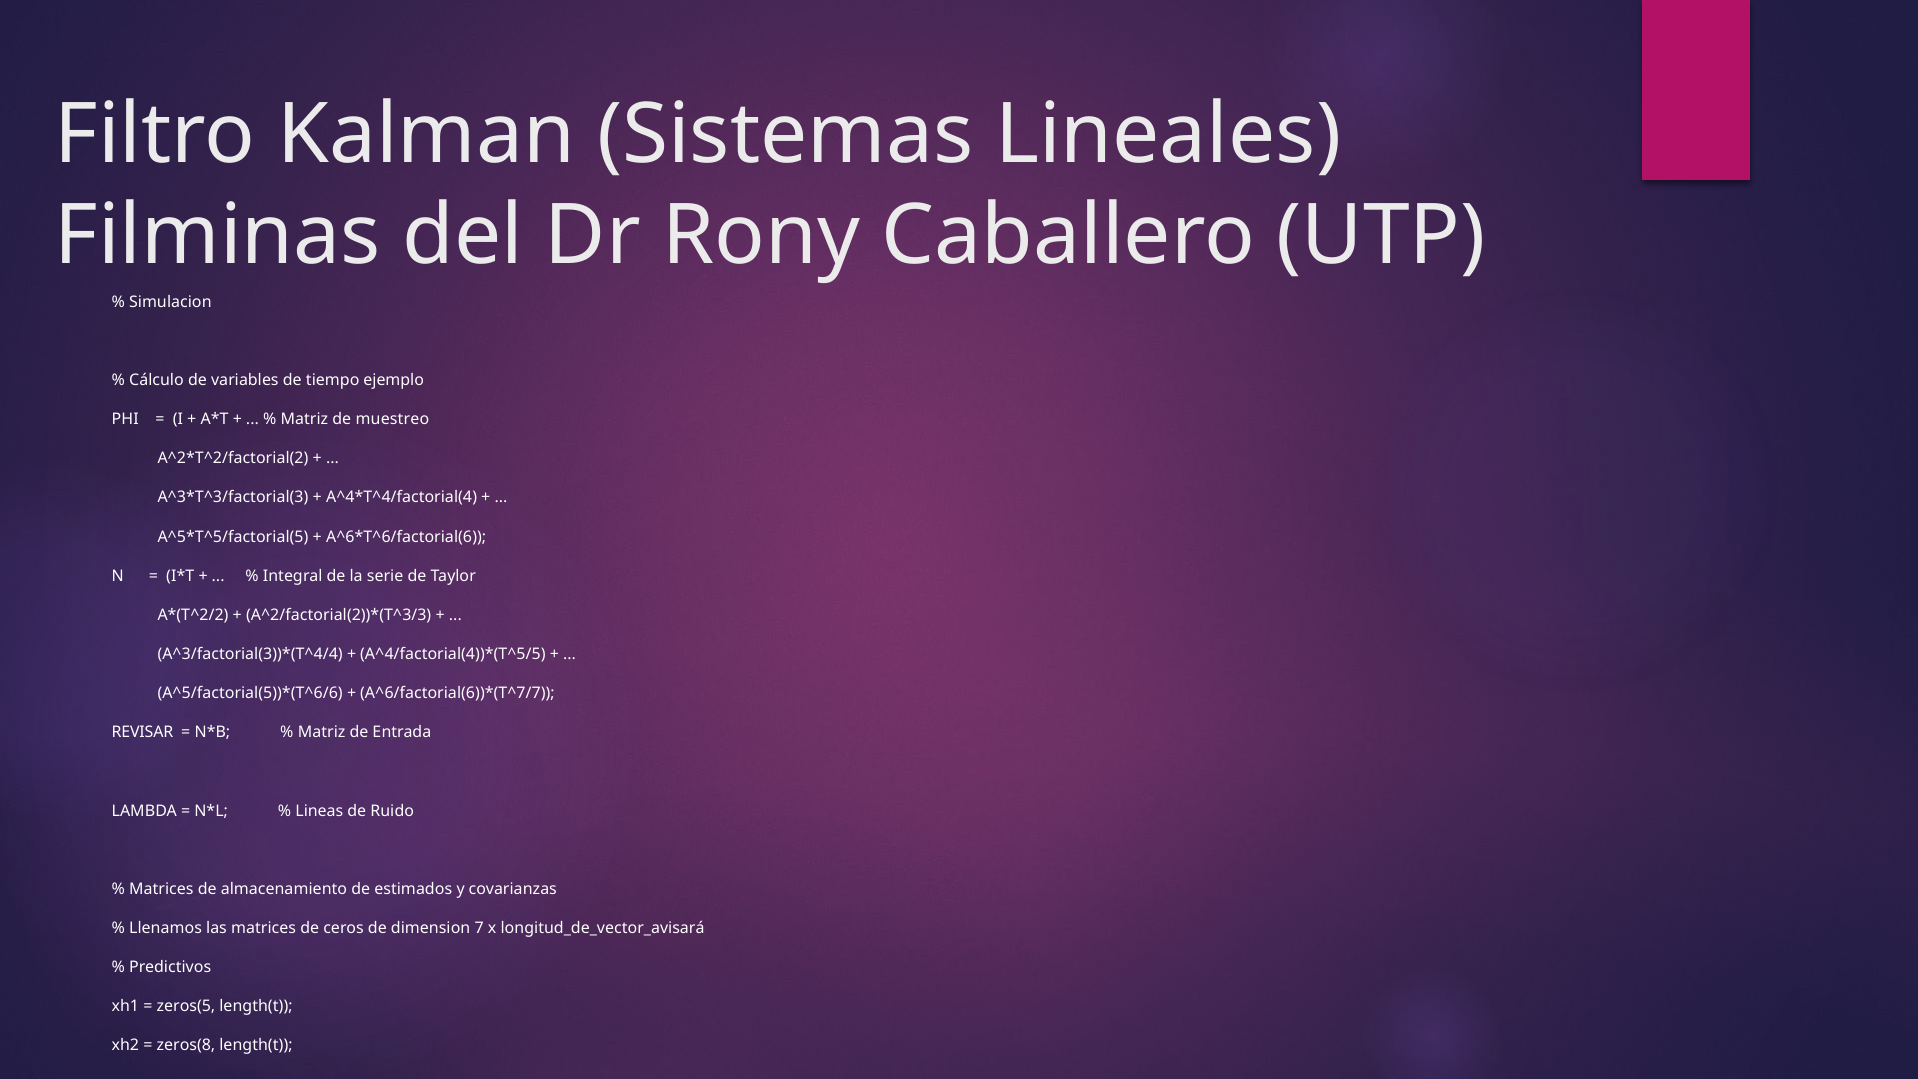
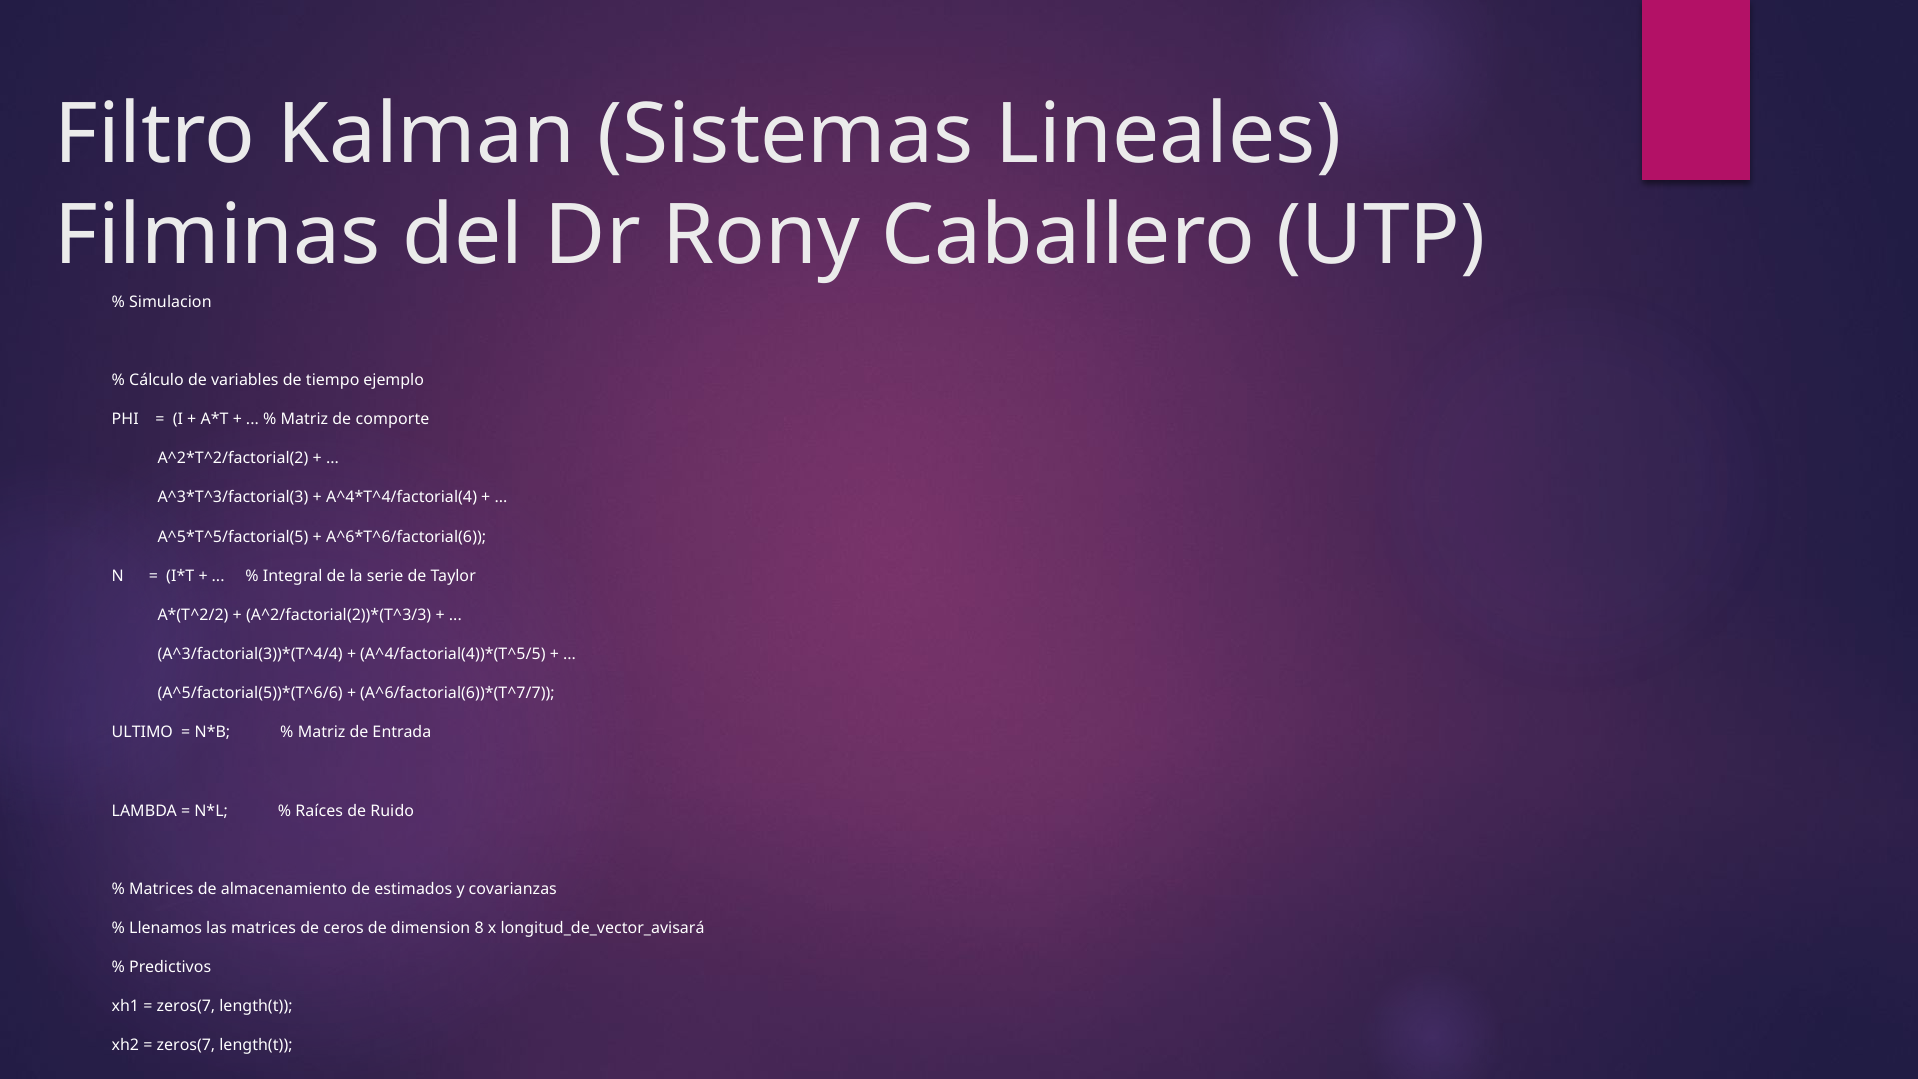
muestreo: muestreo -> comporte
REVISAR: REVISAR -> ULTIMO
Lineas: Lineas -> Raíces
7: 7 -> 8
zeros(5 at (186, 1006): zeros(5 -> zeros(7
zeros(8 at (186, 1045): zeros(8 -> zeros(7
